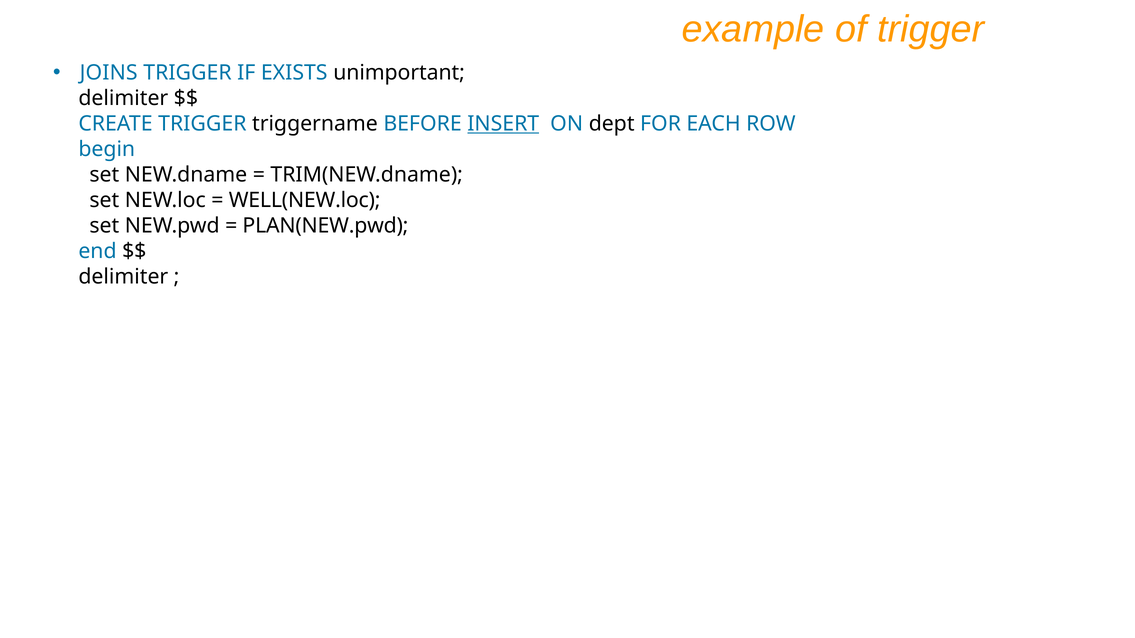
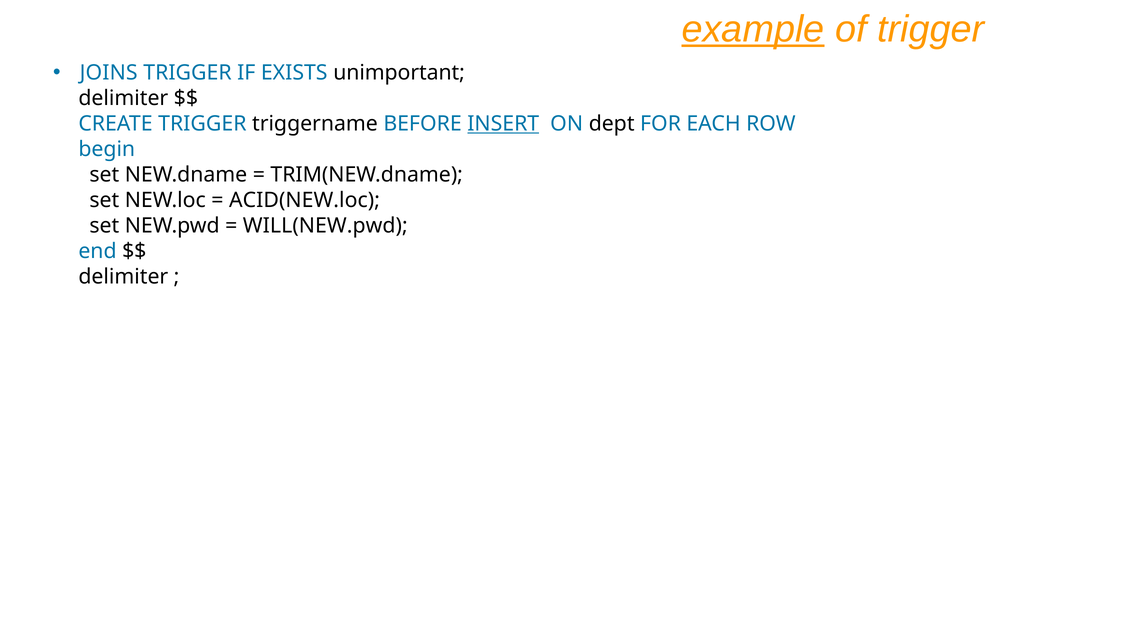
example underline: none -> present
WELL(NEW.loc: WELL(NEW.loc -> ACID(NEW.loc
PLAN(NEW.pwd: PLAN(NEW.pwd -> WILL(NEW.pwd
